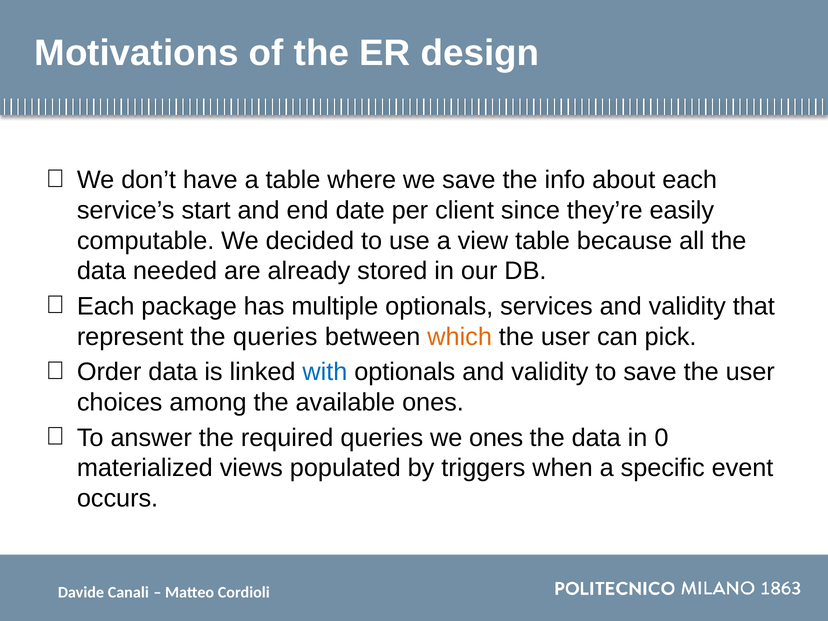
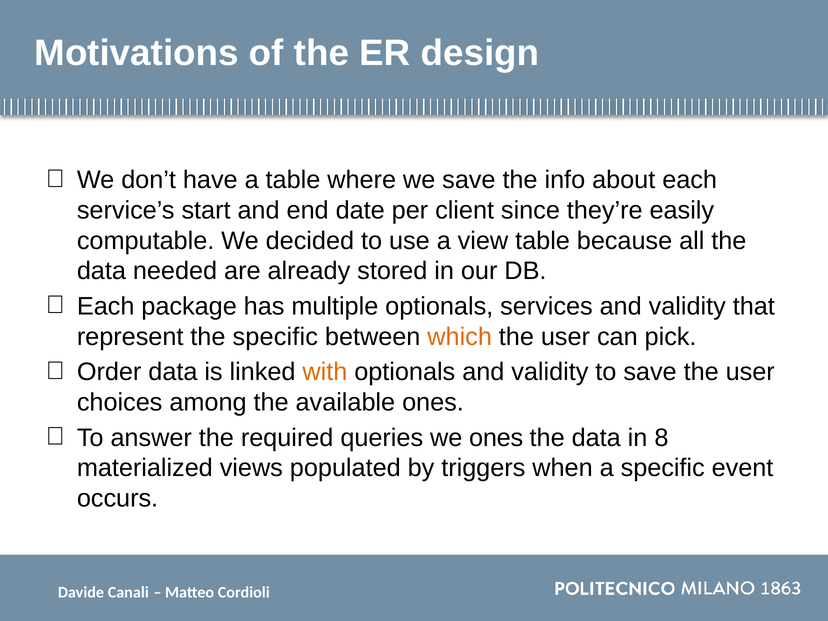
the queries: queries -> specific
with colour: blue -> orange
0: 0 -> 8
